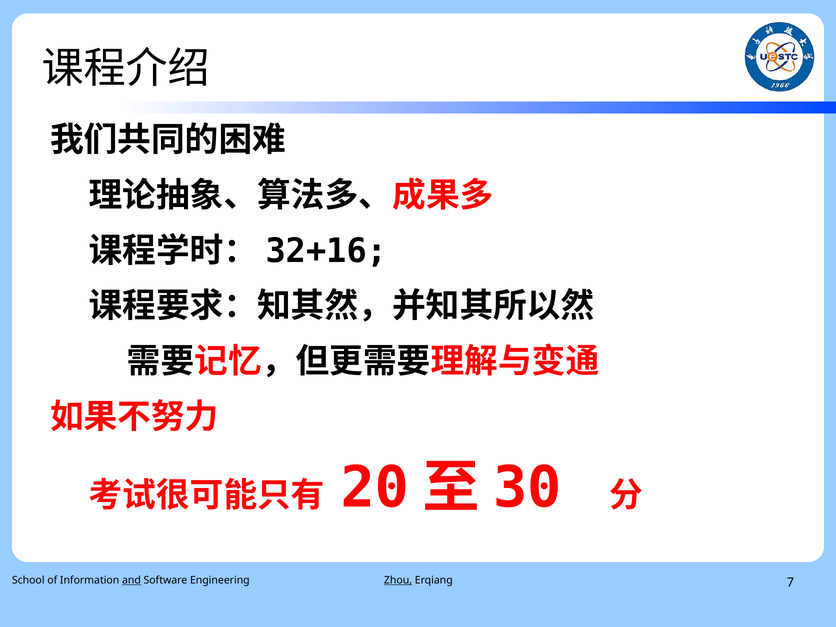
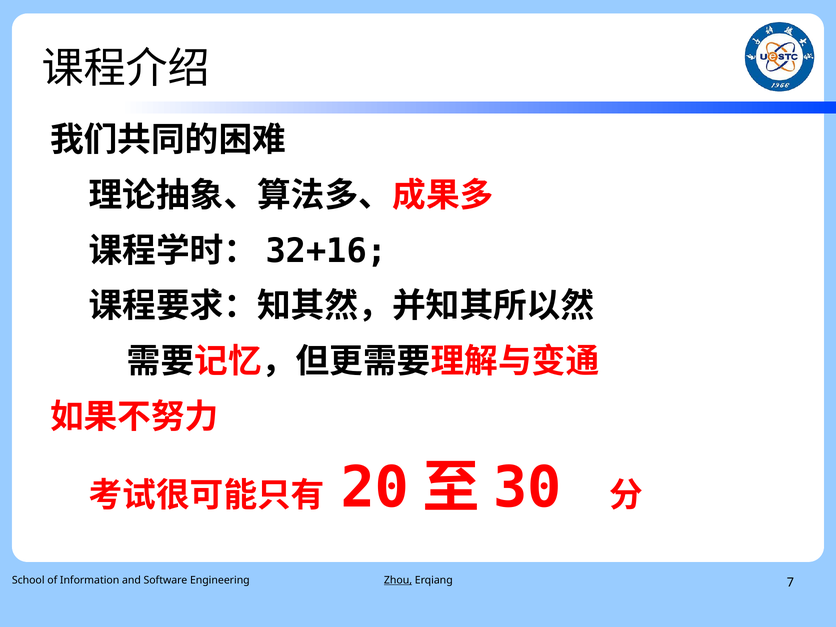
and underline: present -> none
